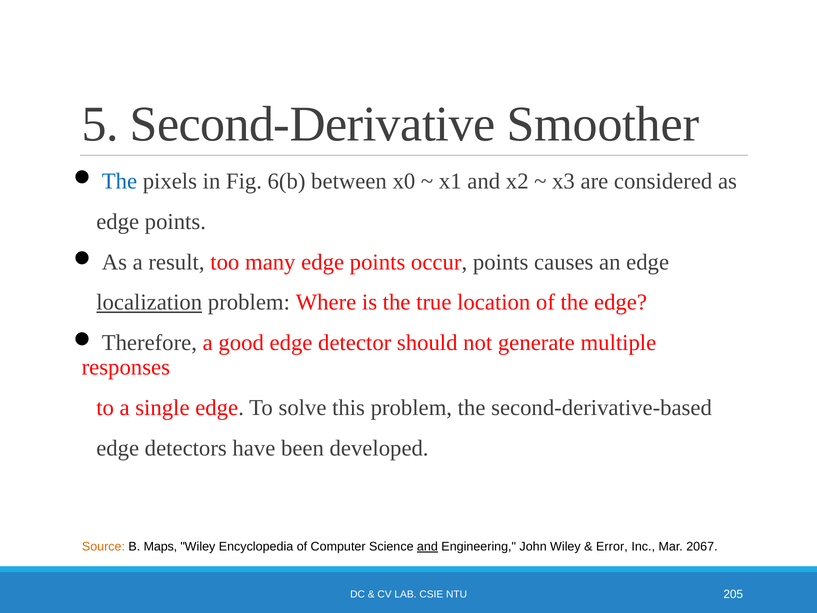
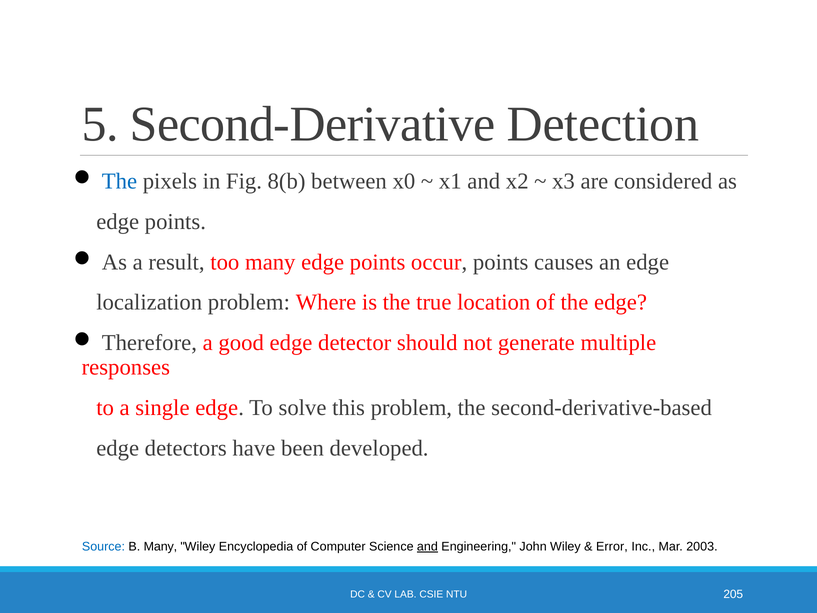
Smoother: Smoother -> Detection
6(b: 6(b -> 8(b
localization underline: present -> none
Source colour: orange -> blue
B Maps: Maps -> Many
2067: 2067 -> 2003
